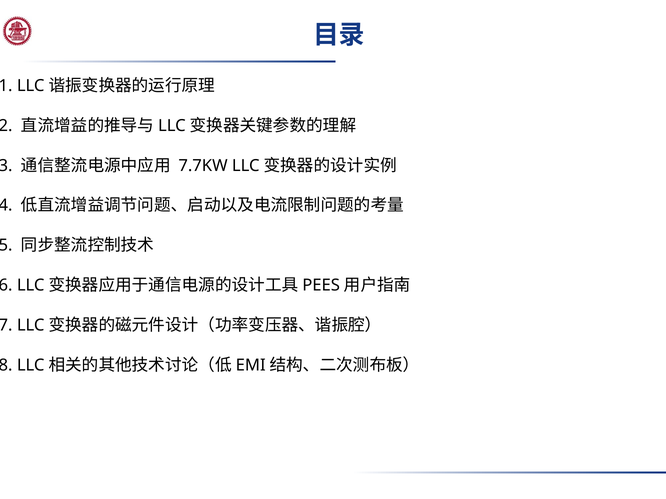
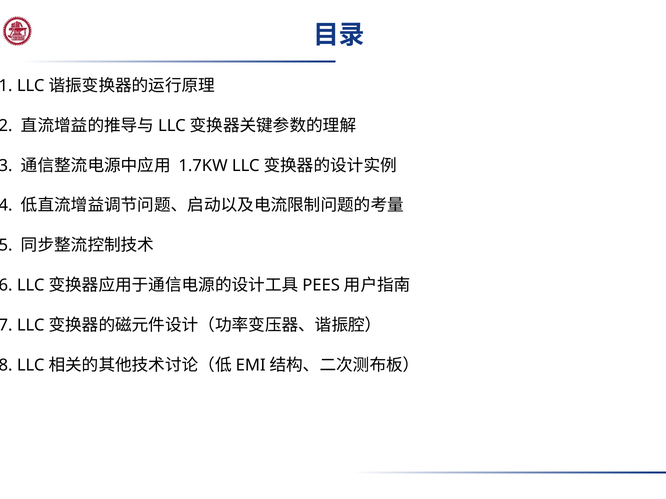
7.7KW: 7.7KW -> 1.7KW
